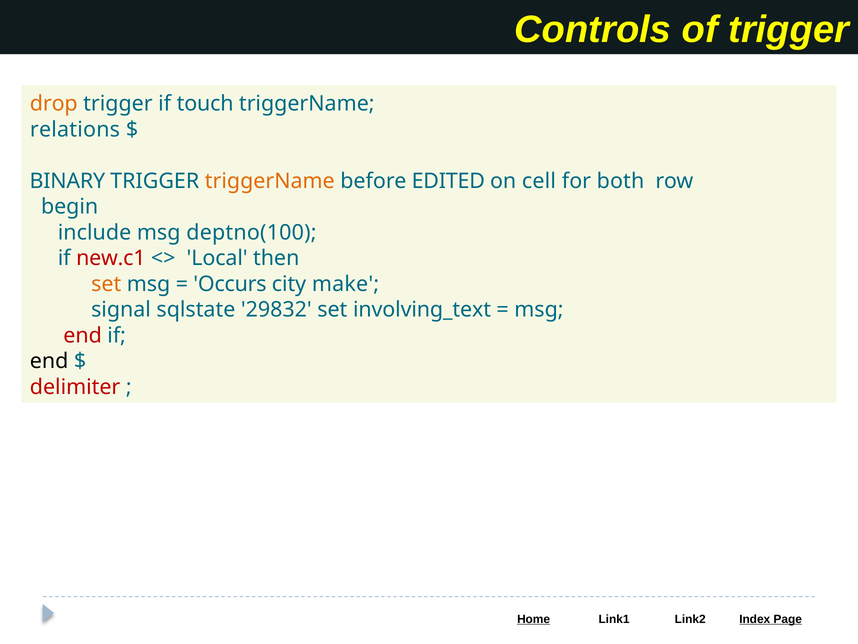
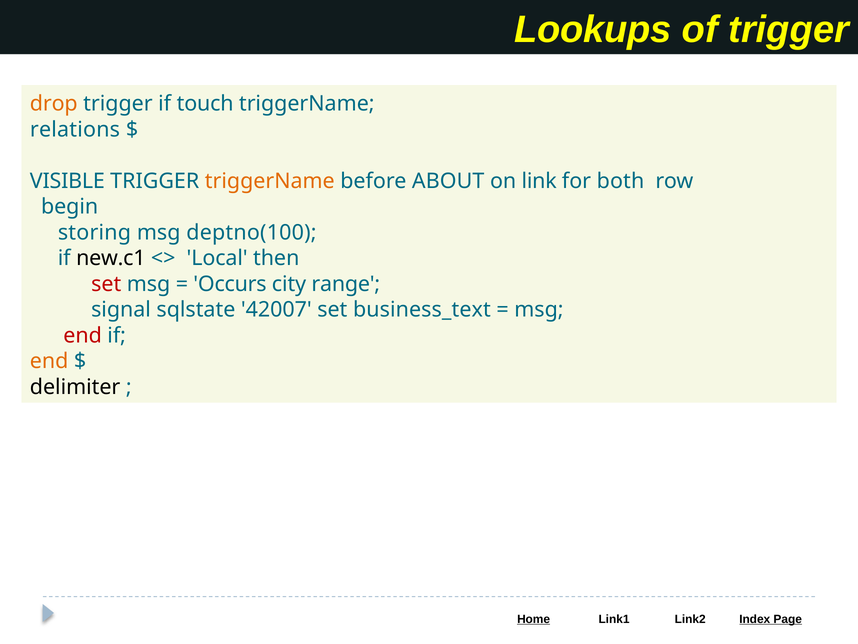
Controls: Controls -> Lookups
BINARY: BINARY -> VISIBLE
EDITED: EDITED -> ABOUT
cell: cell -> link
include: include -> storing
new.c1 colour: red -> black
set at (106, 284) colour: orange -> red
make: make -> range
29832: 29832 -> 42007
involving_text: involving_text -> business_text
end at (49, 361) colour: black -> orange
delimiter colour: red -> black
